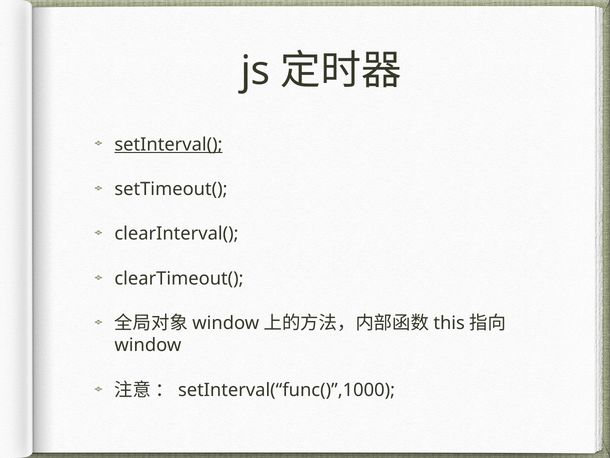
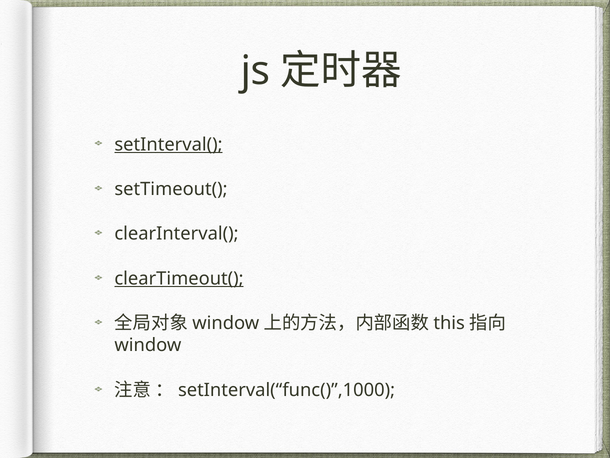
clearTimeout( underline: none -> present
